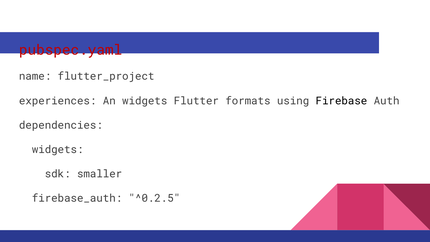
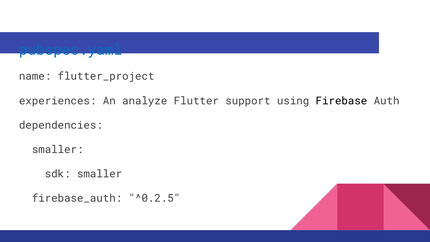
pubspec.yaml colour: red -> blue
An widgets: widgets -> analyze
formats: formats -> support
widgets at (58, 149): widgets -> smaller
